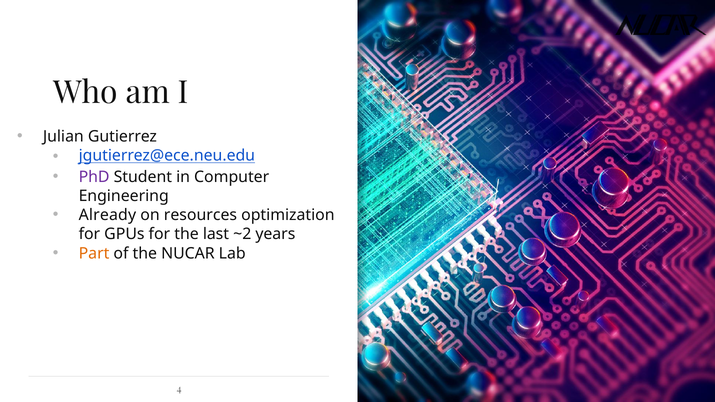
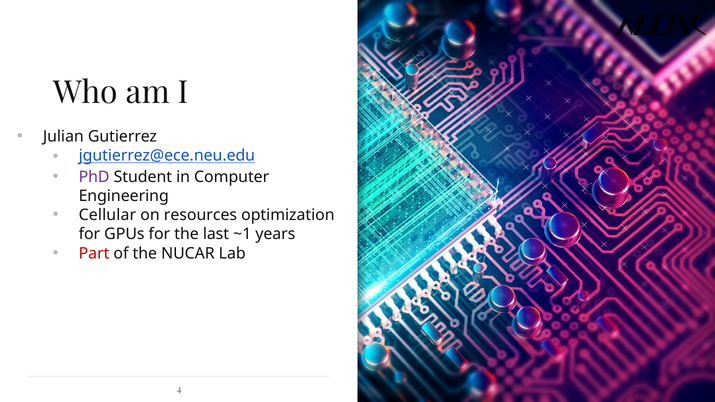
Already: Already -> Cellular
~2: ~2 -> ~1
Part colour: orange -> red
